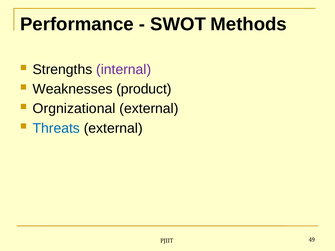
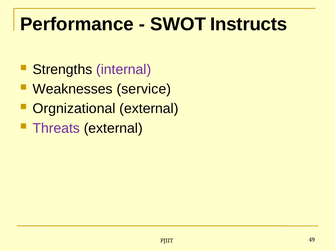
Methods: Methods -> Instructs
product: product -> service
Threats colour: blue -> purple
